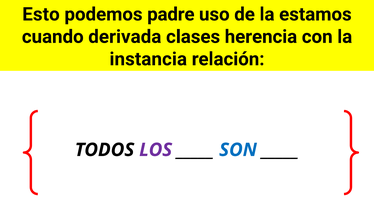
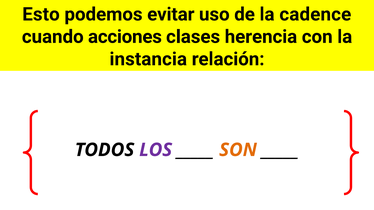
padre: padre -> evitar
estamos: estamos -> cadence
derivada: derivada -> acciones
SON colour: blue -> orange
